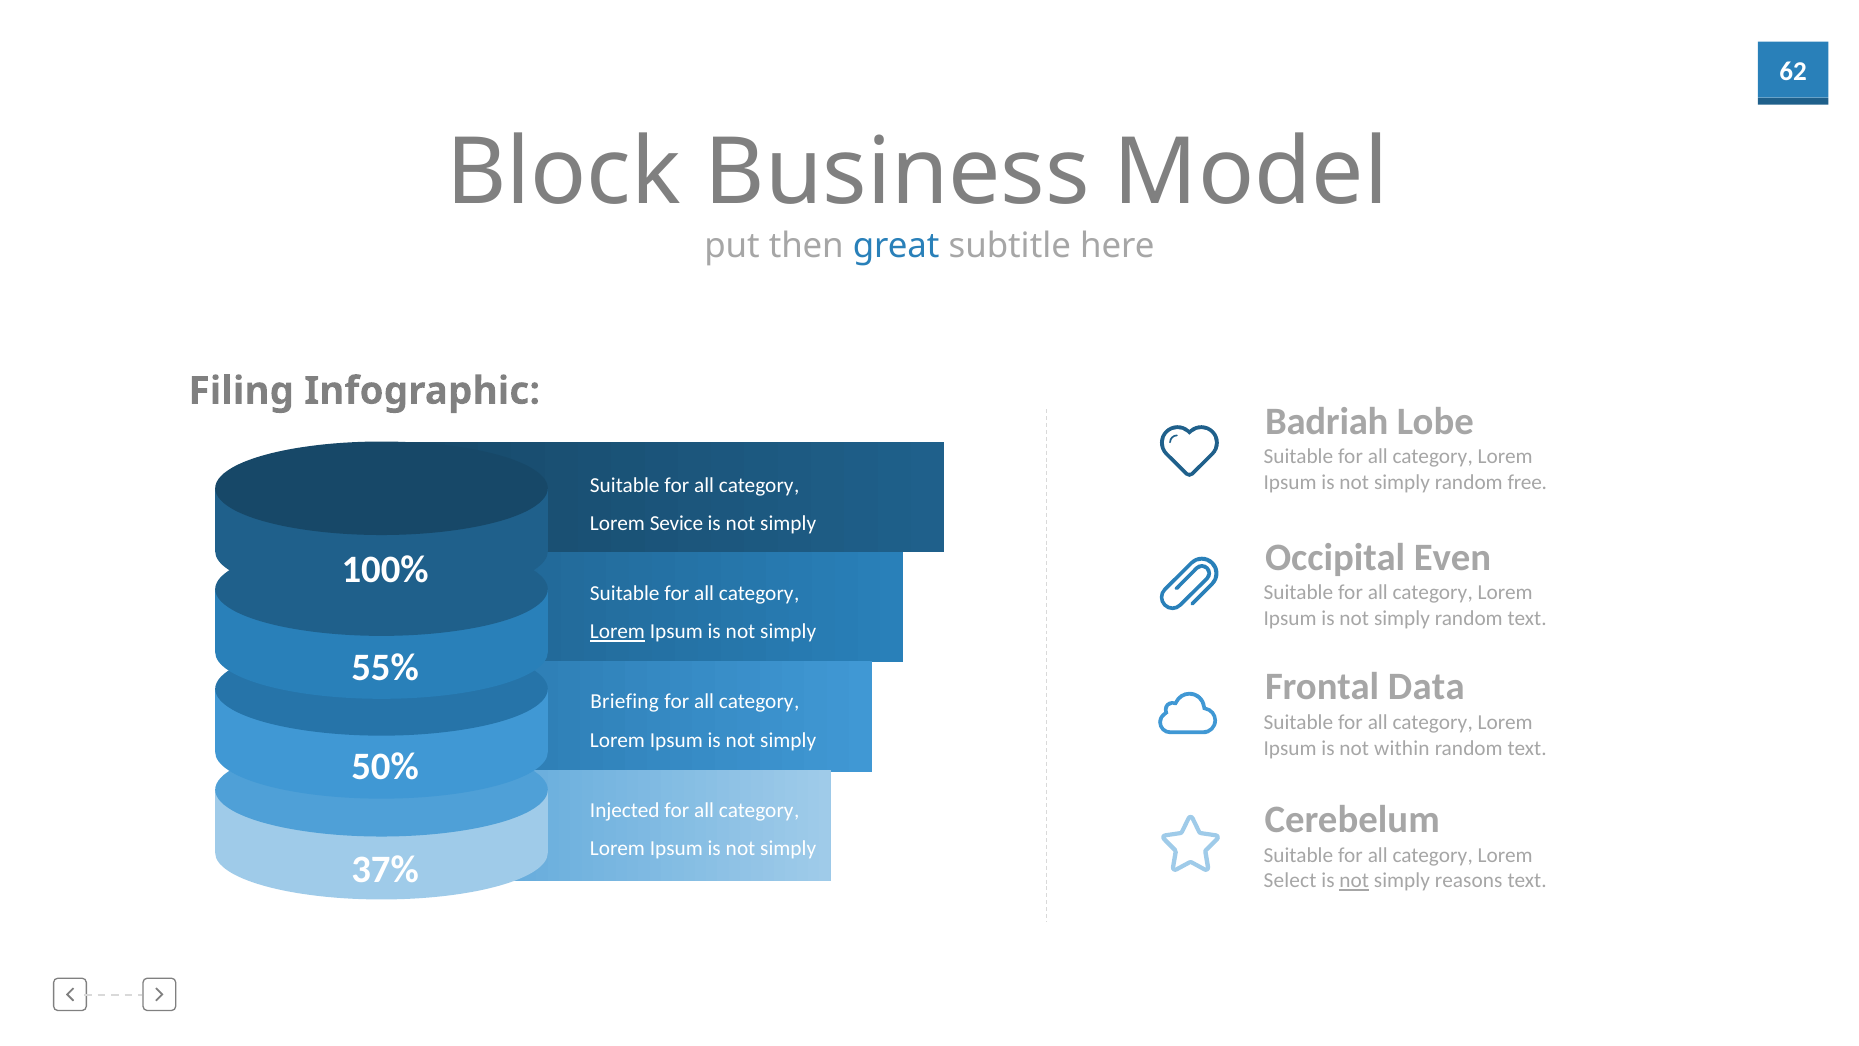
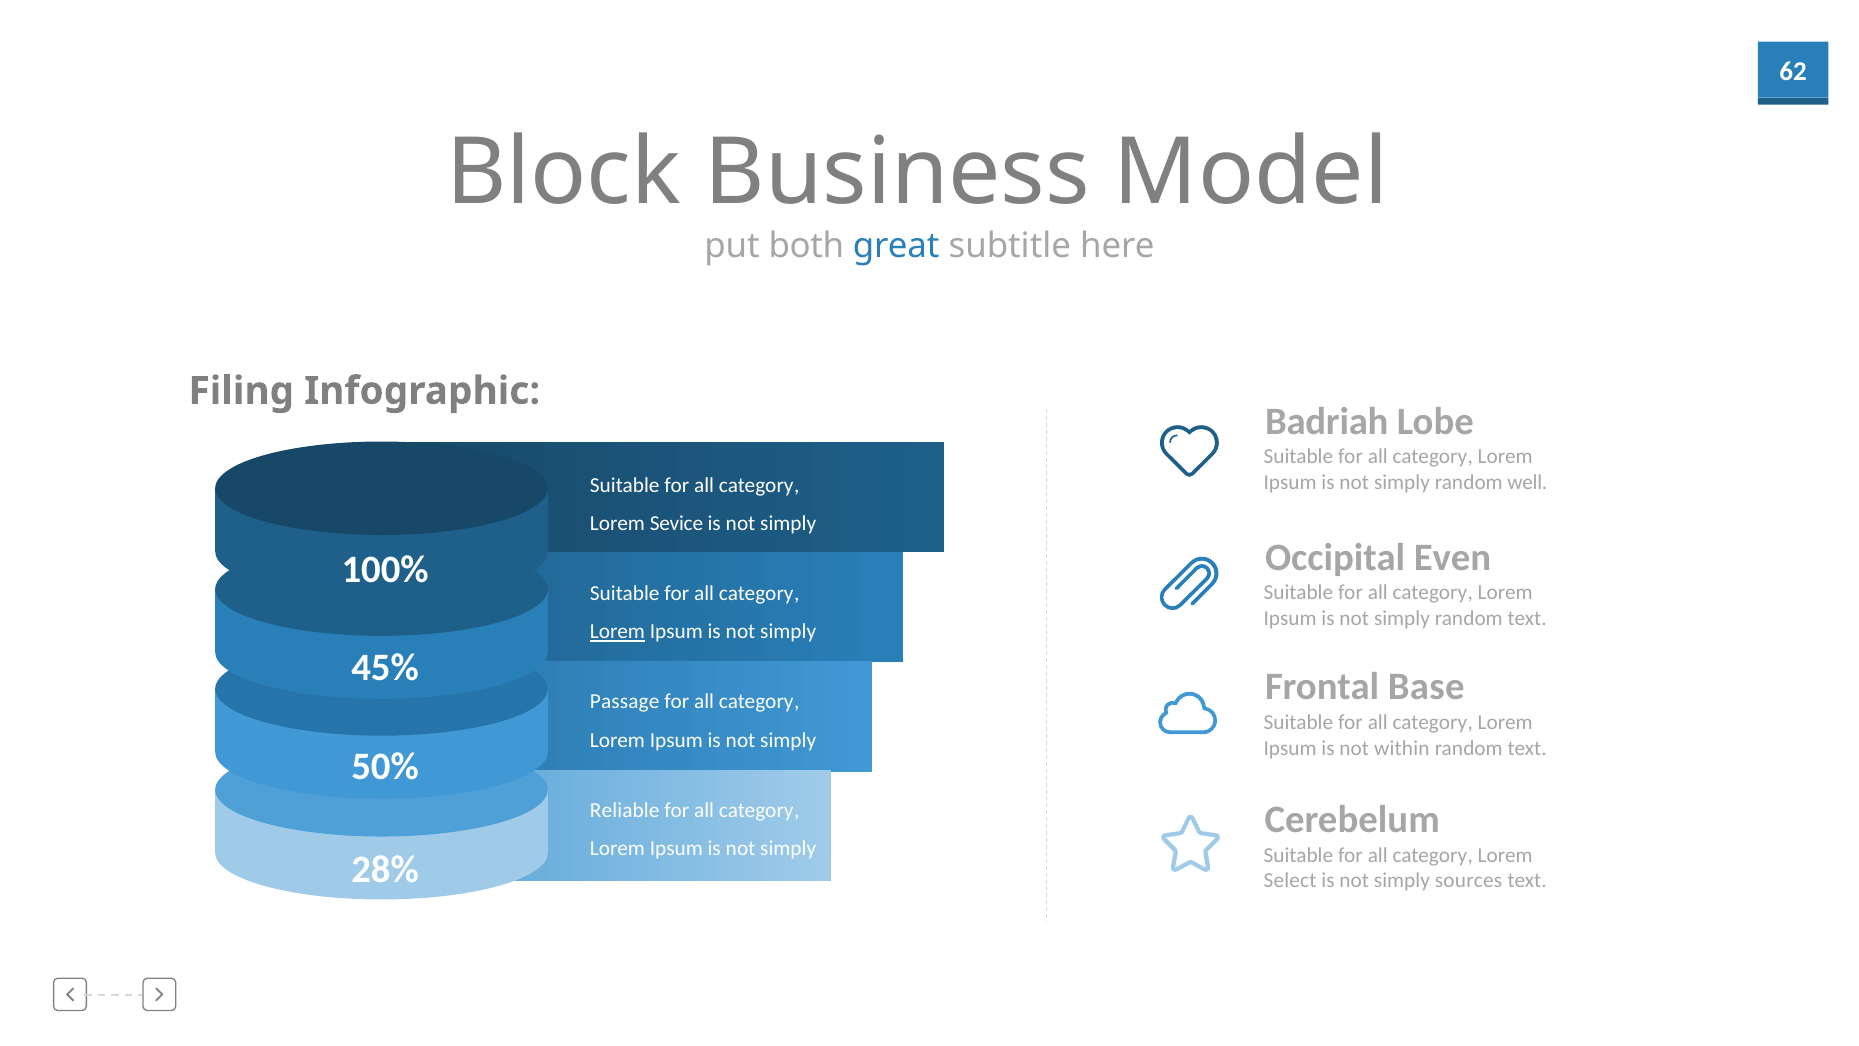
then: then -> both
free: free -> well
55%: 55% -> 45%
Data: Data -> Base
Briefing: Briefing -> Passage
Injected: Injected -> Reliable
37%: 37% -> 28%
not at (1354, 881) underline: present -> none
reasons: reasons -> sources
